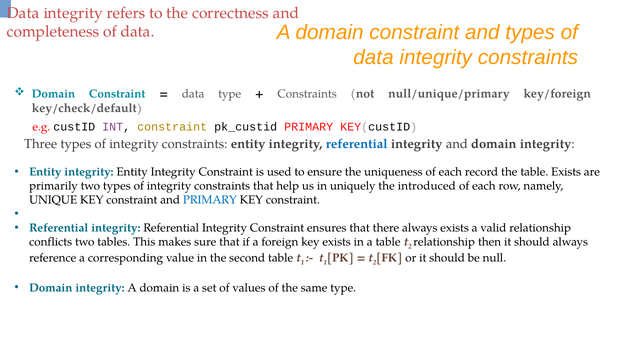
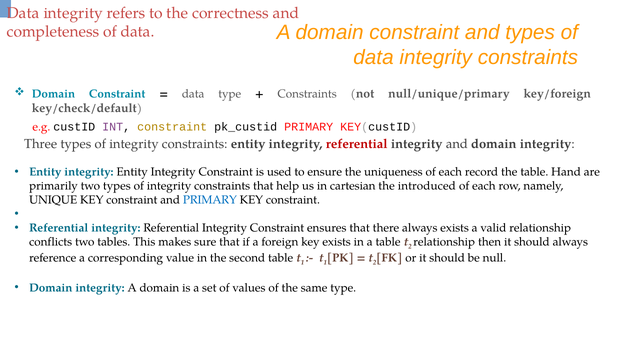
referential at (357, 144) colour: blue -> red
table Exists: Exists -> Hand
uniquely: uniquely -> cartesian
